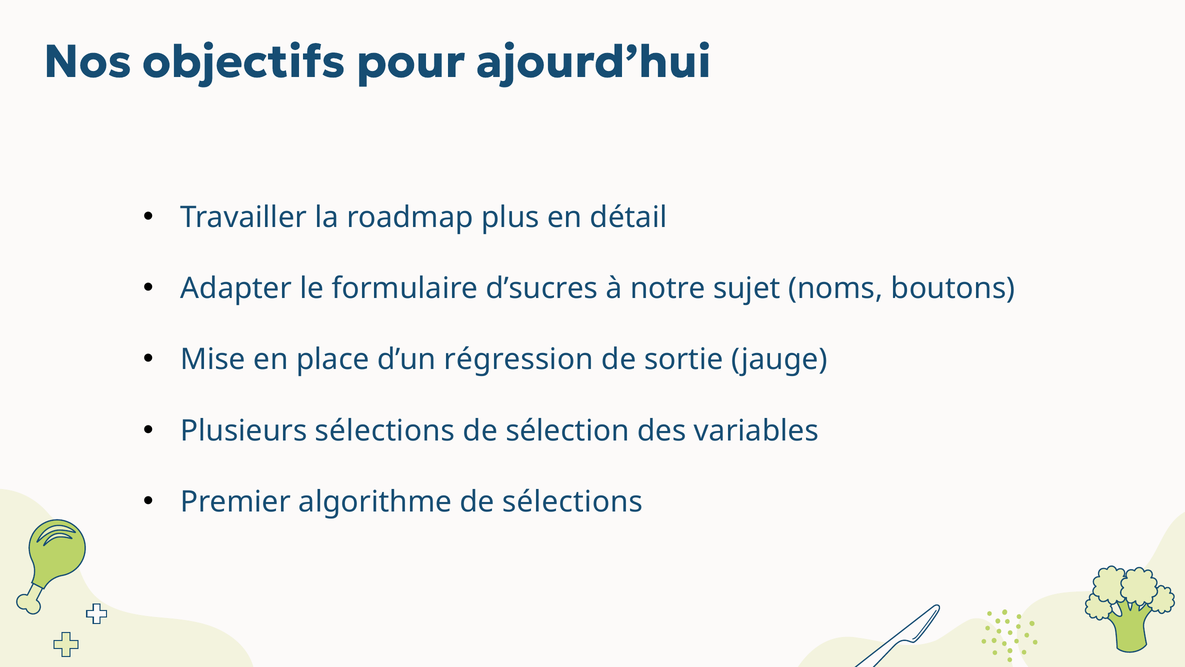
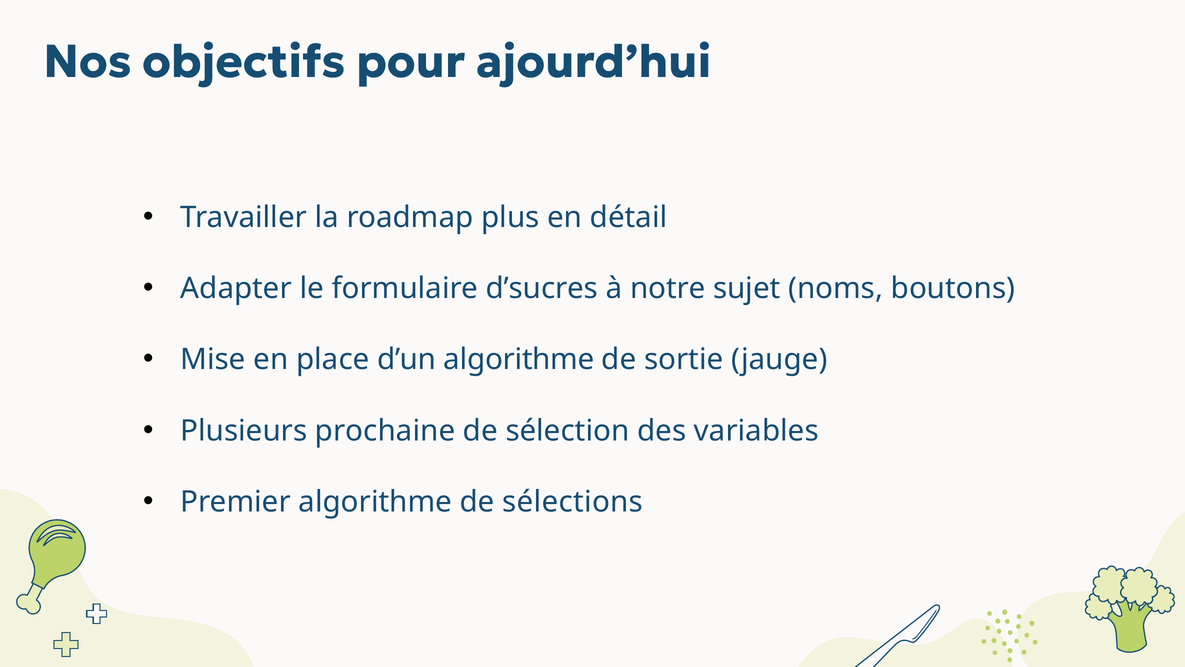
d’un régression: régression -> algorithme
Plusieurs sélections: sélections -> prochaine
